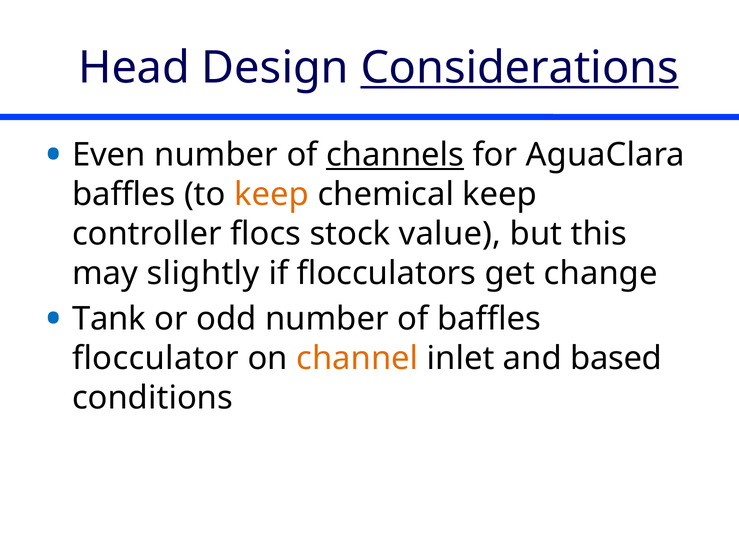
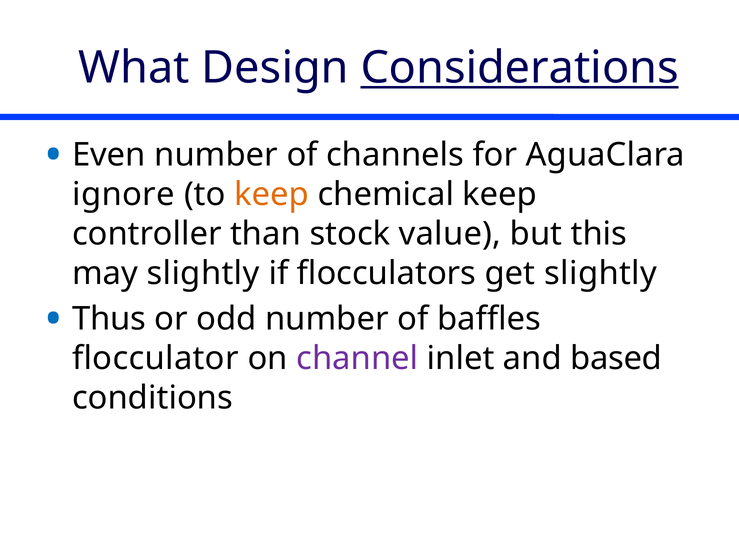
Head: Head -> What
channels underline: present -> none
baffles at (124, 194): baffles -> ignore
flocs: flocs -> than
get change: change -> slightly
Tank: Tank -> Thus
channel colour: orange -> purple
